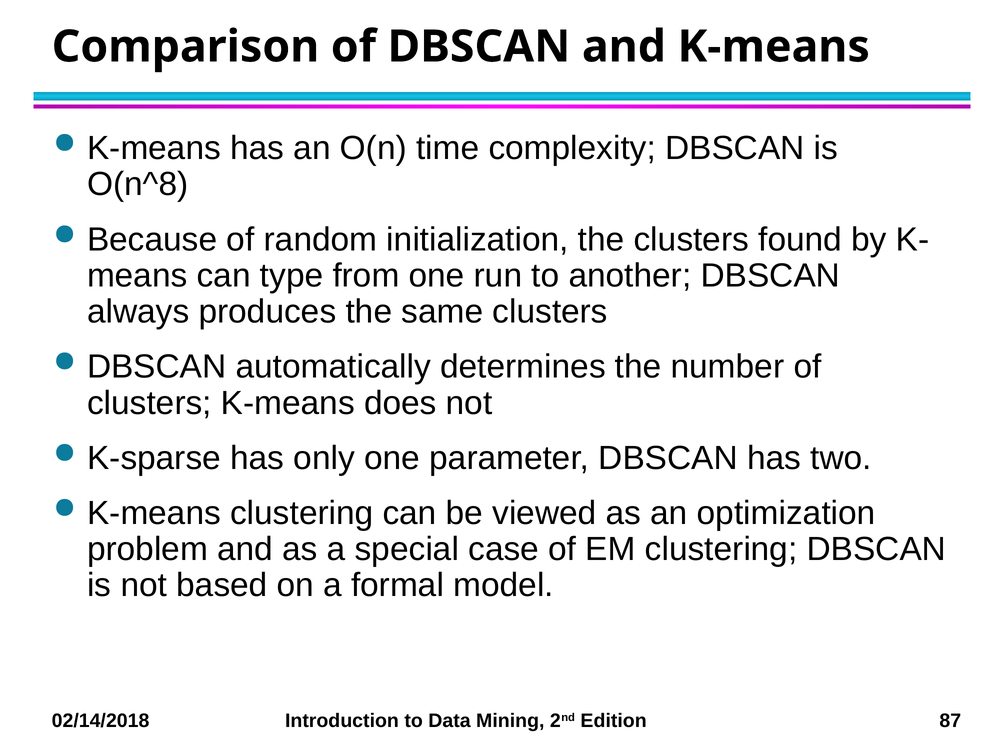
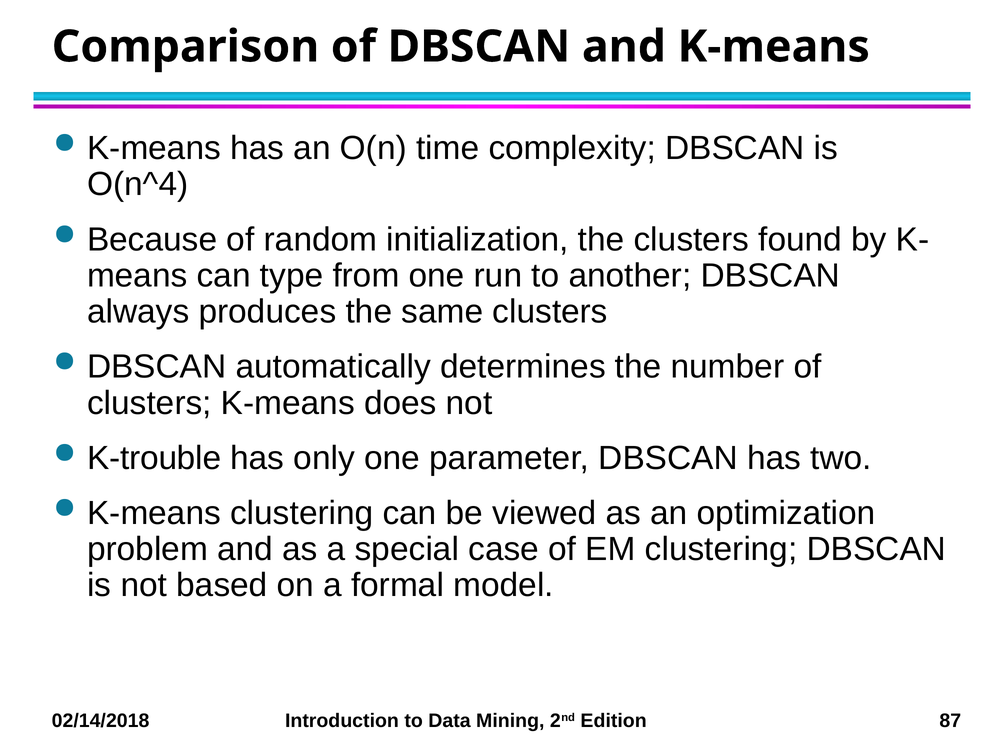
O(n^8: O(n^8 -> O(n^4
K-sparse: K-sparse -> K-trouble
